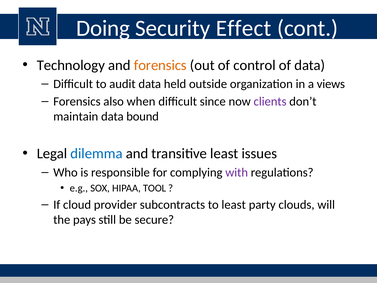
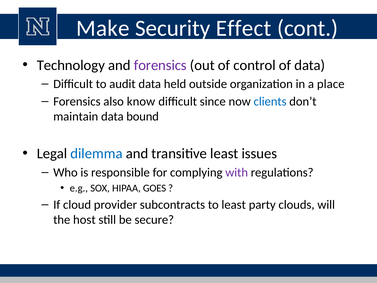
Doing: Doing -> Make
forensics at (160, 65) colour: orange -> purple
views: views -> place
when: when -> know
clients colour: purple -> blue
TOOL: TOOL -> GOES
pays: pays -> host
